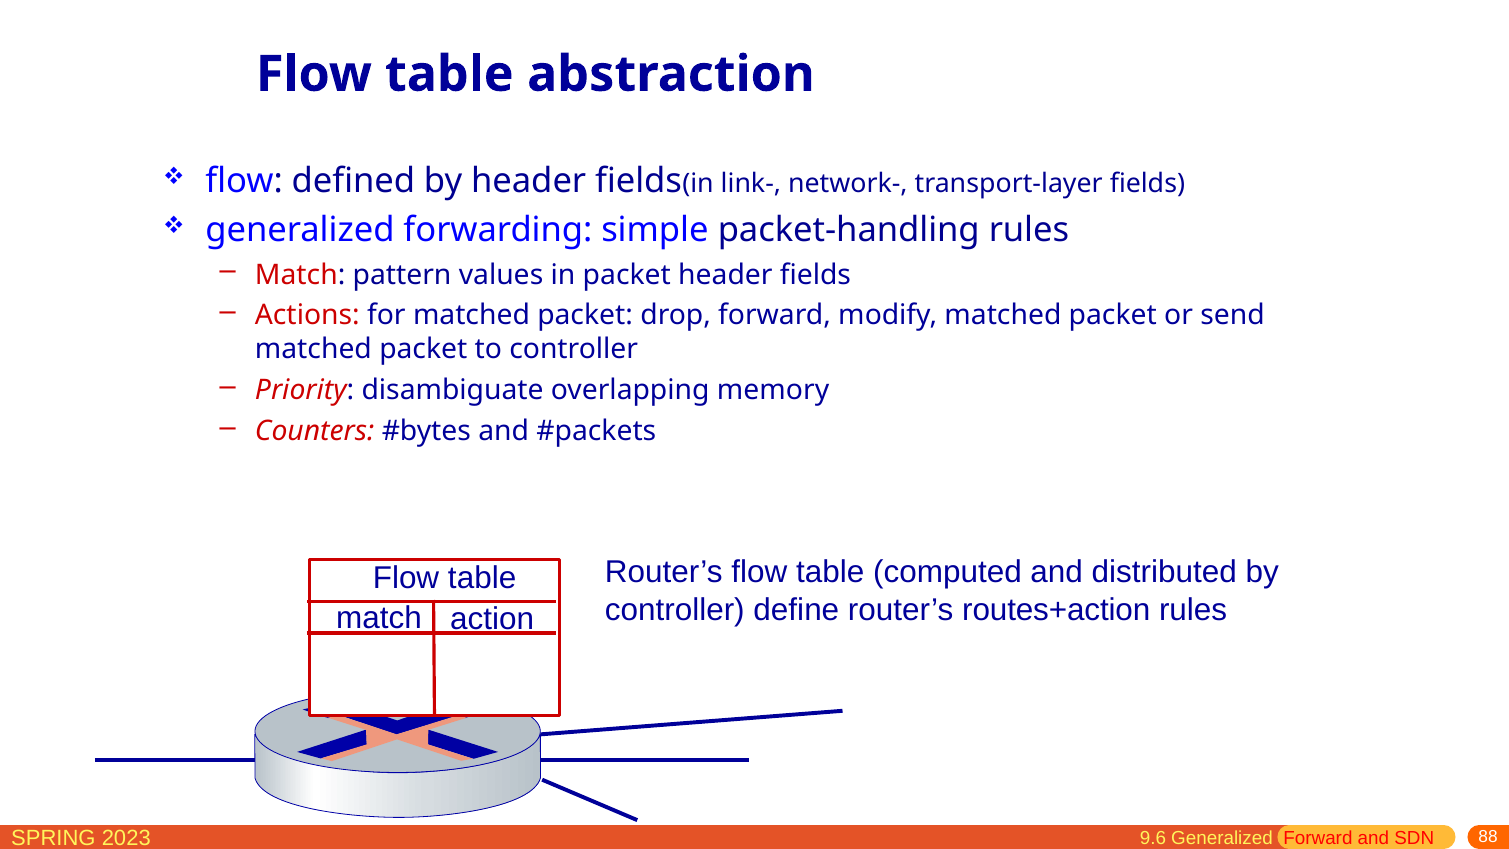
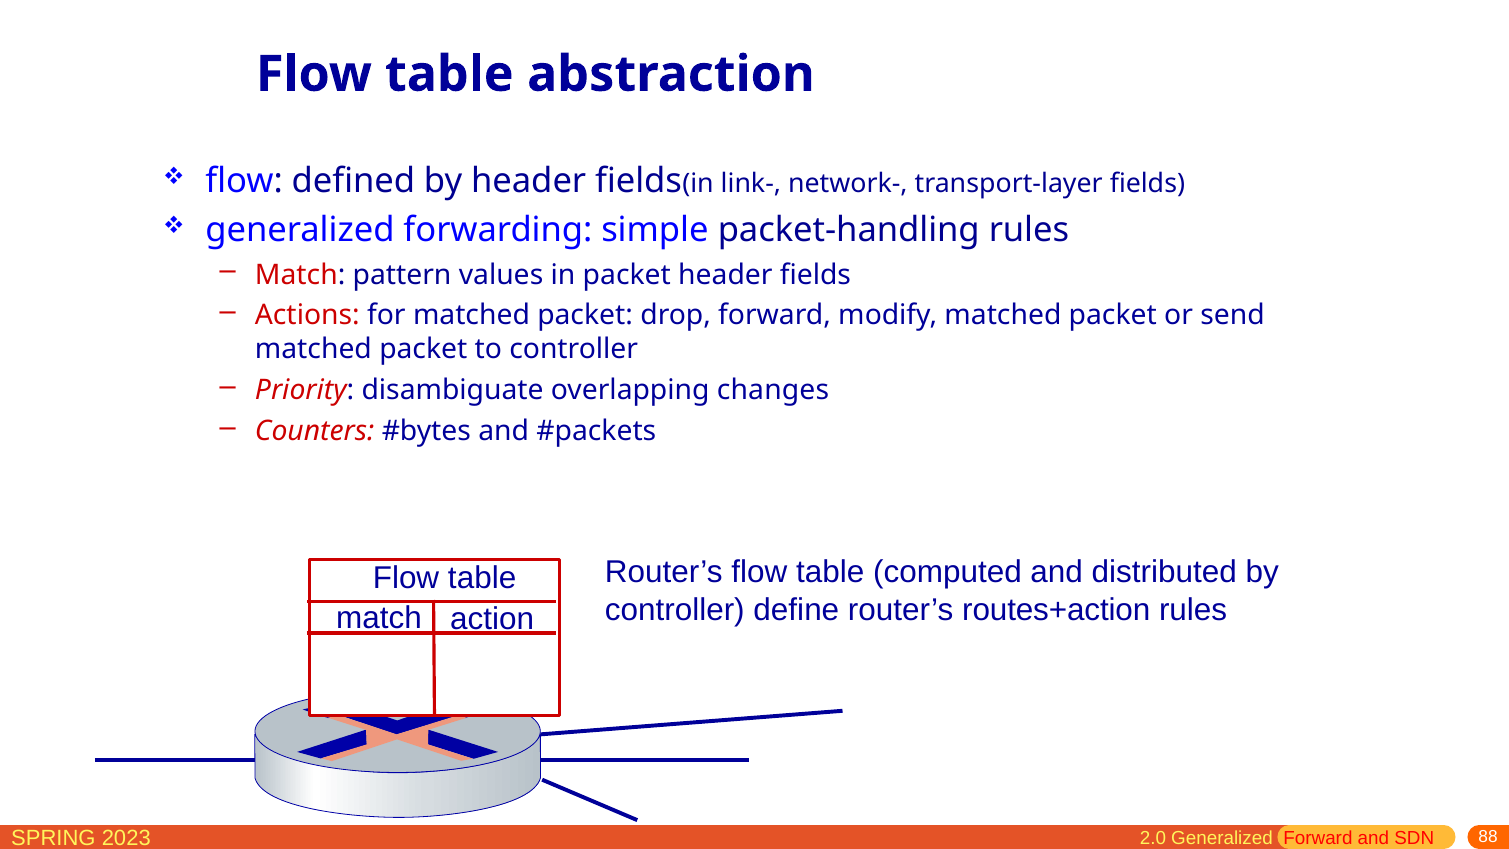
memory: memory -> changes
9.6: 9.6 -> 2.0
